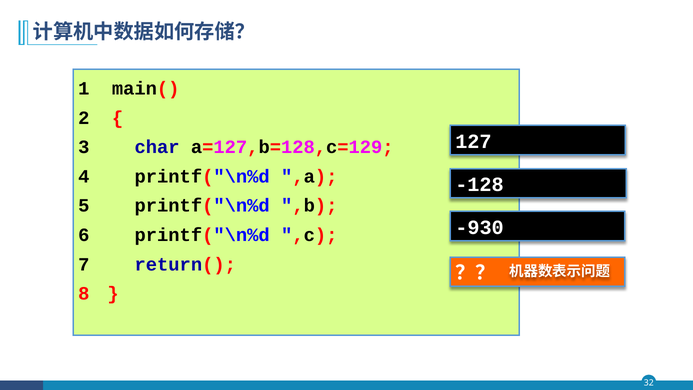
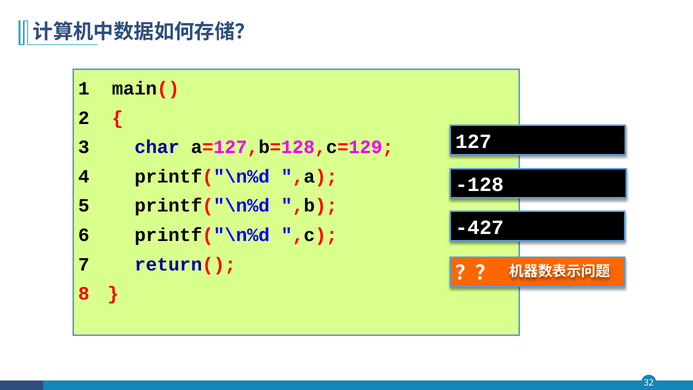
-930: -930 -> -427
